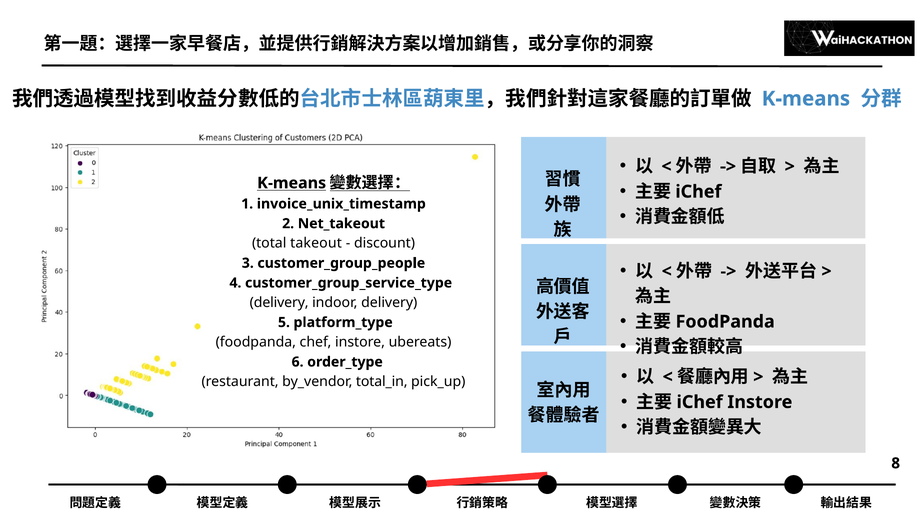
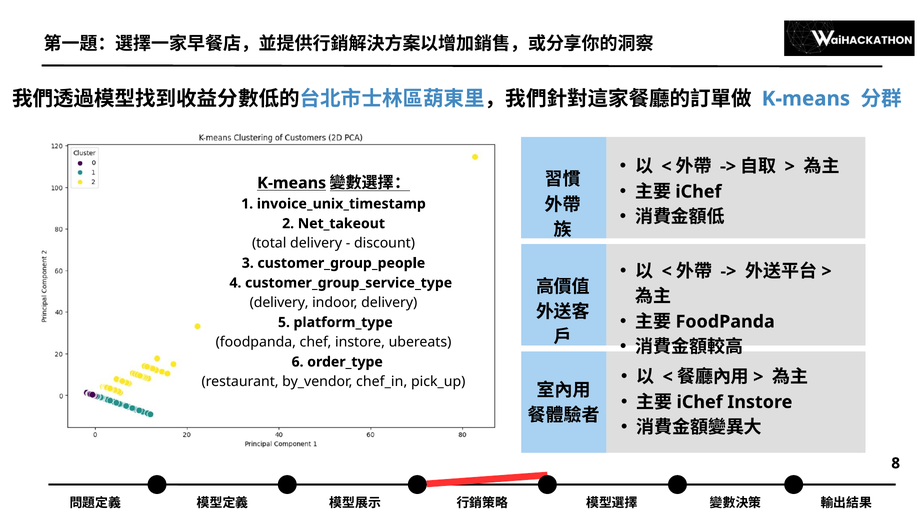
total takeout: takeout -> delivery
total_in: total_in -> chef_in
